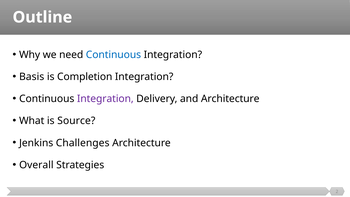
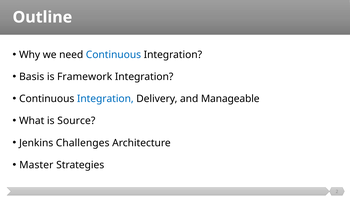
Completion: Completion -> Framework
Integration at (105, 99) colour: purple -> blue
and Architecture: Architecture -> Manageable
Overall: Overall -> Master
